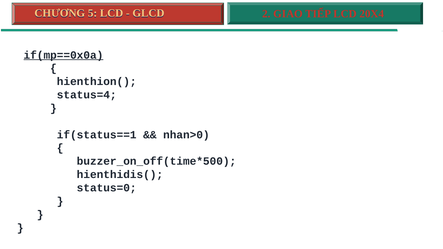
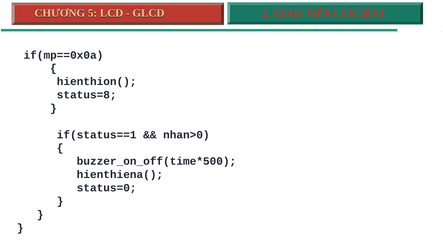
if(mp==0x0a underline: present -> none
status=4: status=4 -> status=8
hienthidis(: hienthidis( -> hienthiena(
